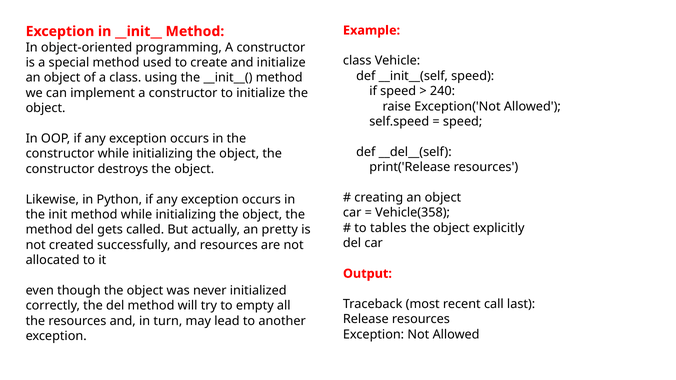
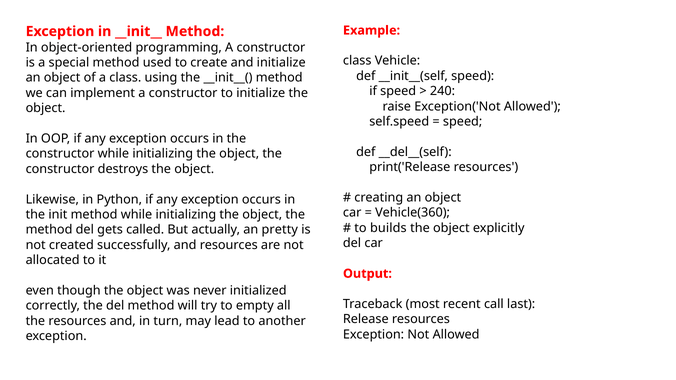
Vehicle(358: Vehicle(358 -> Vehicle(360
tables: tables -> builds
